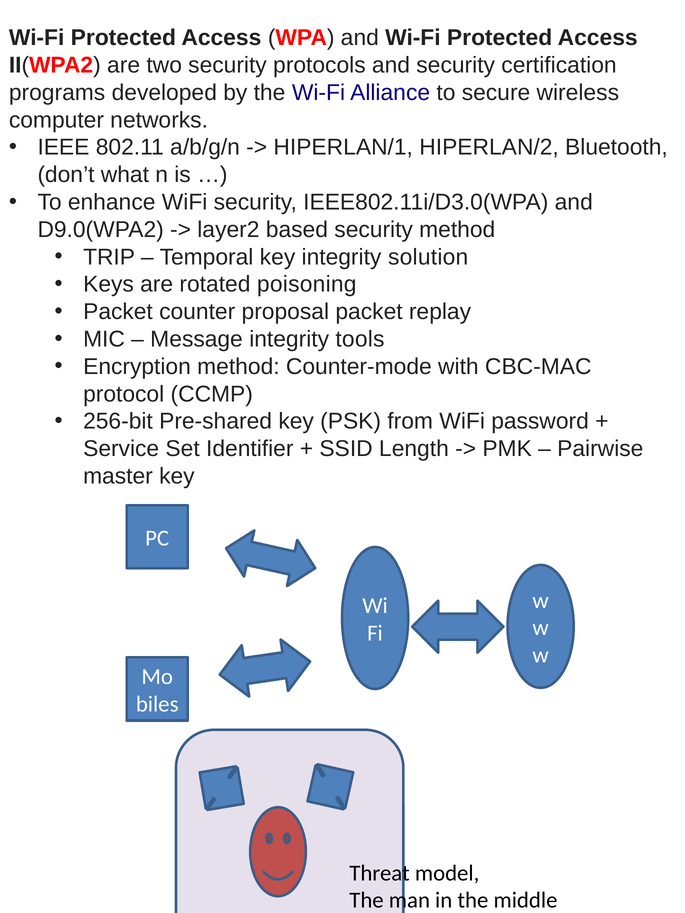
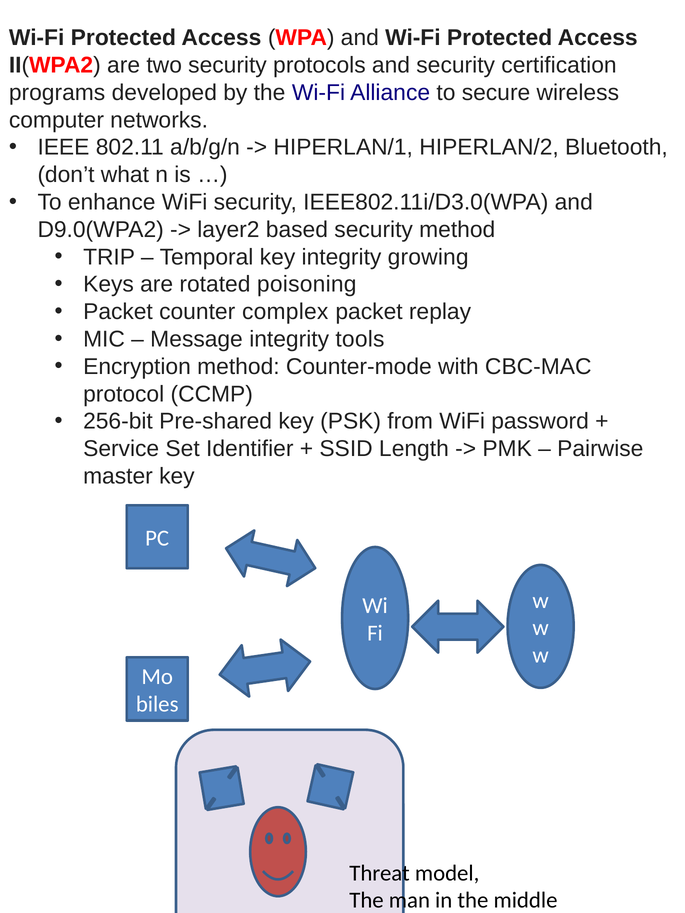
solution: solution -> growing
proposal: proposal -> complex
